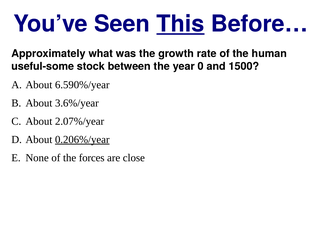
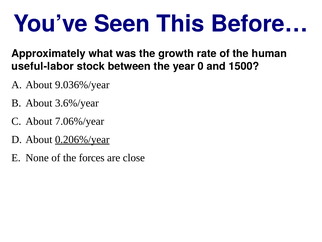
This underline: present -> none
useful-some: useful-some -> useful-labor
6.590%/year: 6.590%/year -> 9.036%/year
2.07%/year: 2.07%/year -> 7.06%/year
